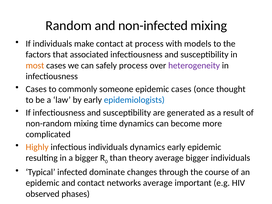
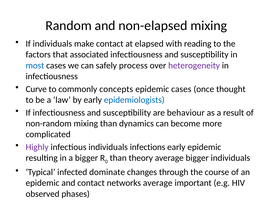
non-infected: non-infected -> non-elapsed
at process: process -> elapsed
models: models -> reading
most colour: orange -> blue
Cases at (36, 89): Cases -> Curve
someone: someone -> concepts
generated: generated -> behaviour
mixing time: time -> than
Highly colour: orange -> purple
individuals dynamics: dynamics -> infections
